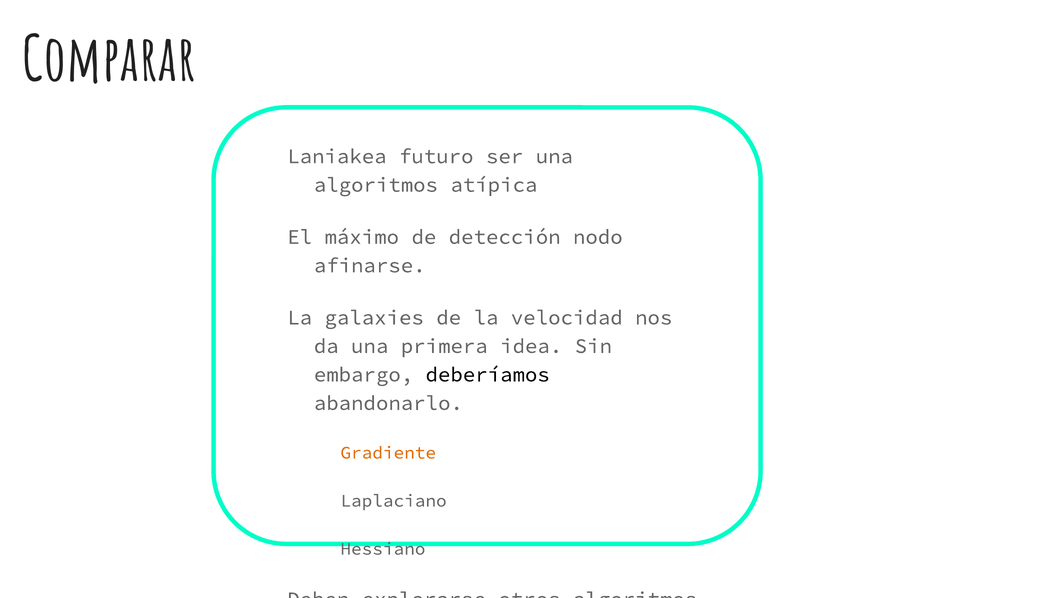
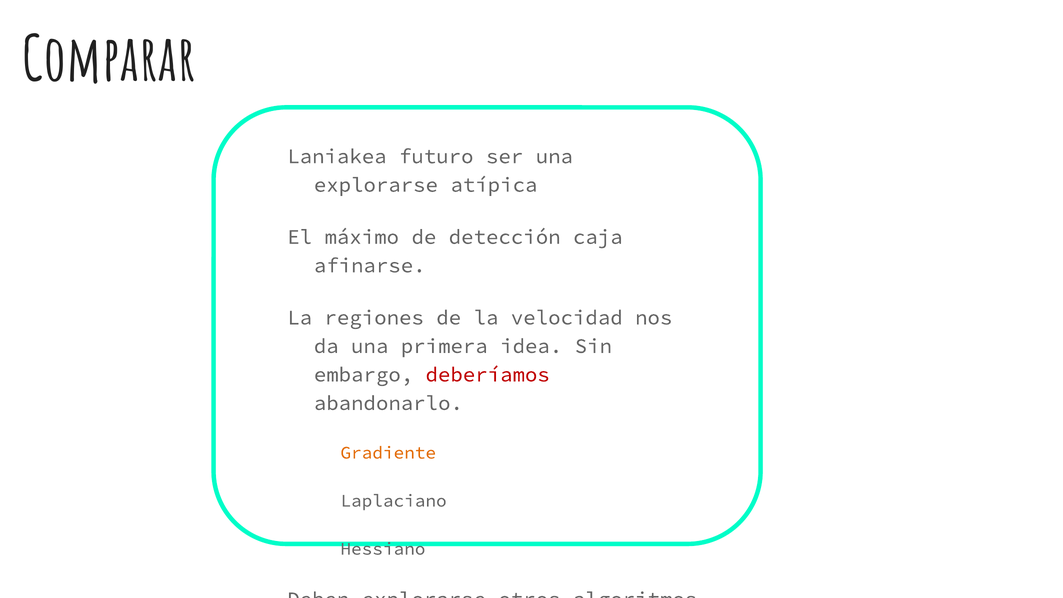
algoritmos at (376, 185): algoritmos -> explorarse
nodo: nodo -> caja
galaxies: galaxies -> regiones
deberíamos colour: black -> red
